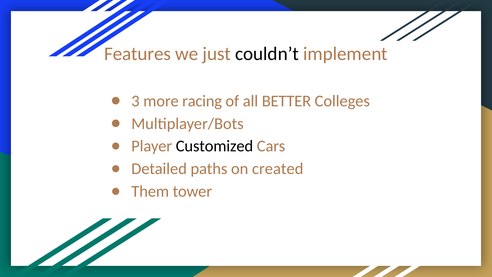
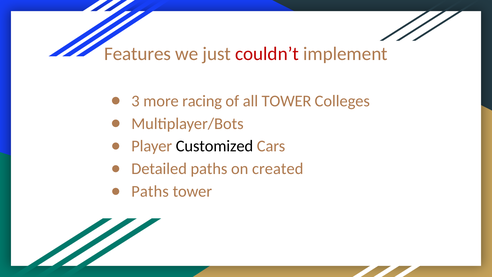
couldn’t colour: black -> red
all BETTER: BETTER -> TOWER
Them at (150, 191): Them -> Paths
